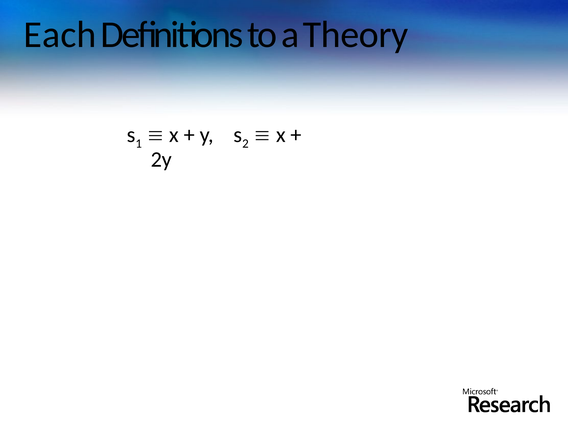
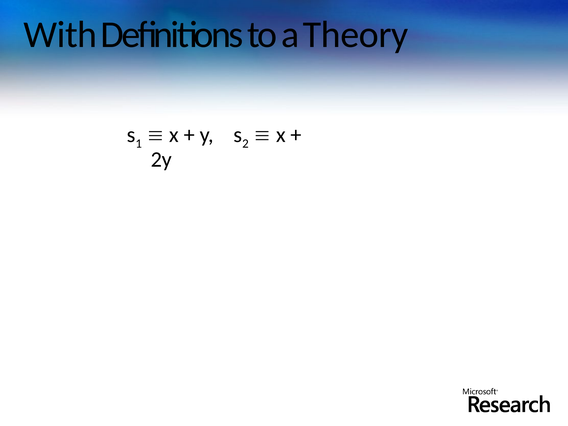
Each: Each -> With
